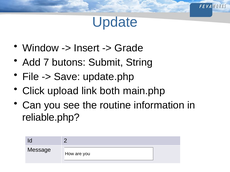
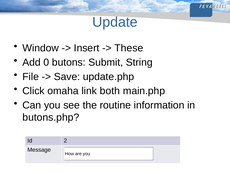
Grade: Grade -> These
7: 7 -> 0
upload: upload -> omaha
reliable.php: reliable.php -> butons.php
